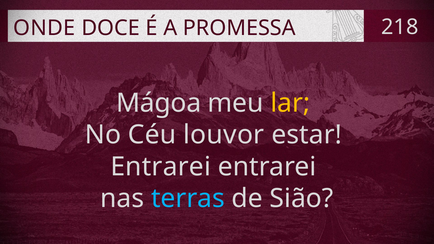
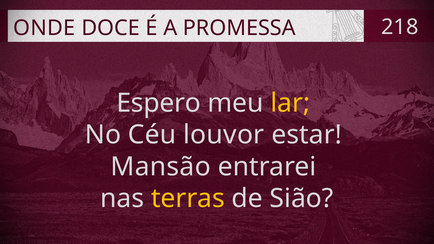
Mágoa: Mágoa -> Espero
Entrarei at (161, 167): Entrarei -> Mansão
terras colour: light blue -> yellow
